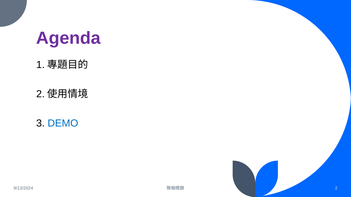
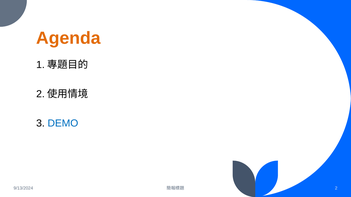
Agenda colour: purple -> orange
